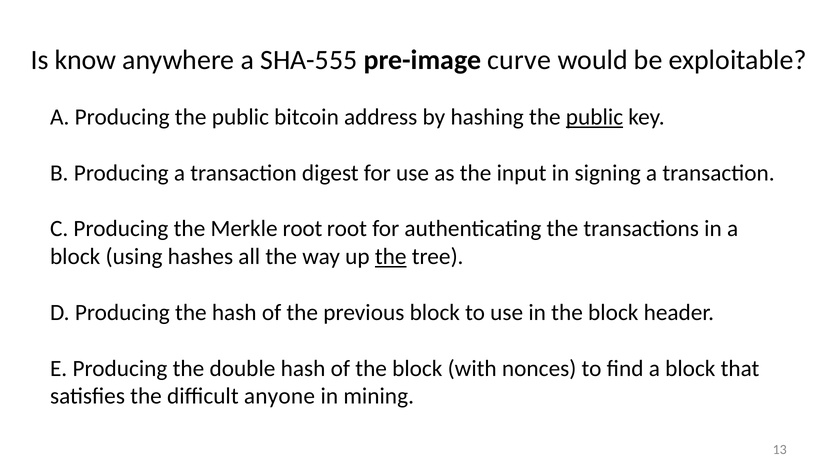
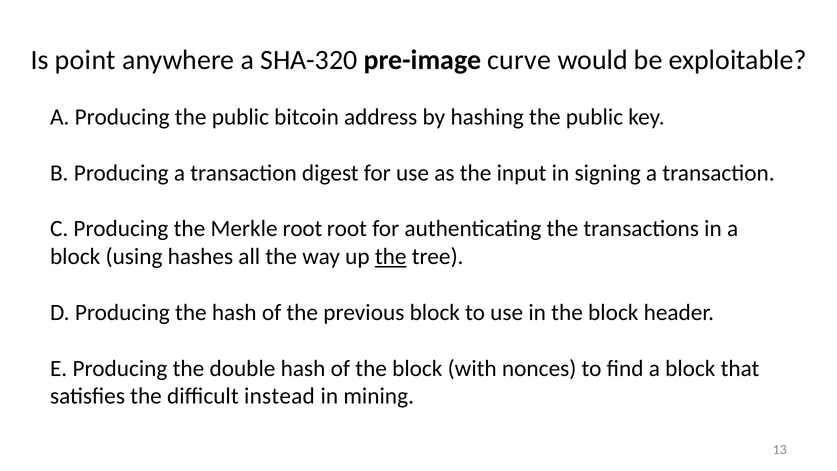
know: know -> point
SHA-555: SHA-555 -> SHA-320
public at (594, 117) underline: present -> none
anyone: anyone -> instead
